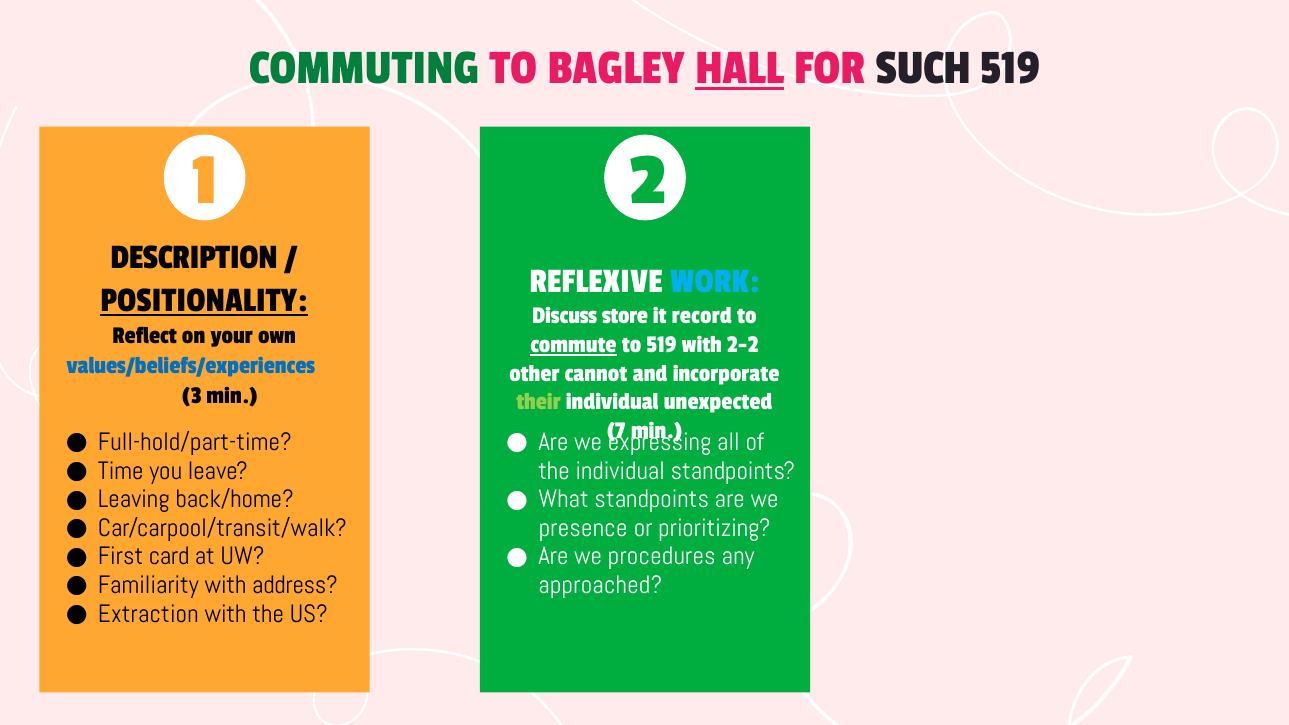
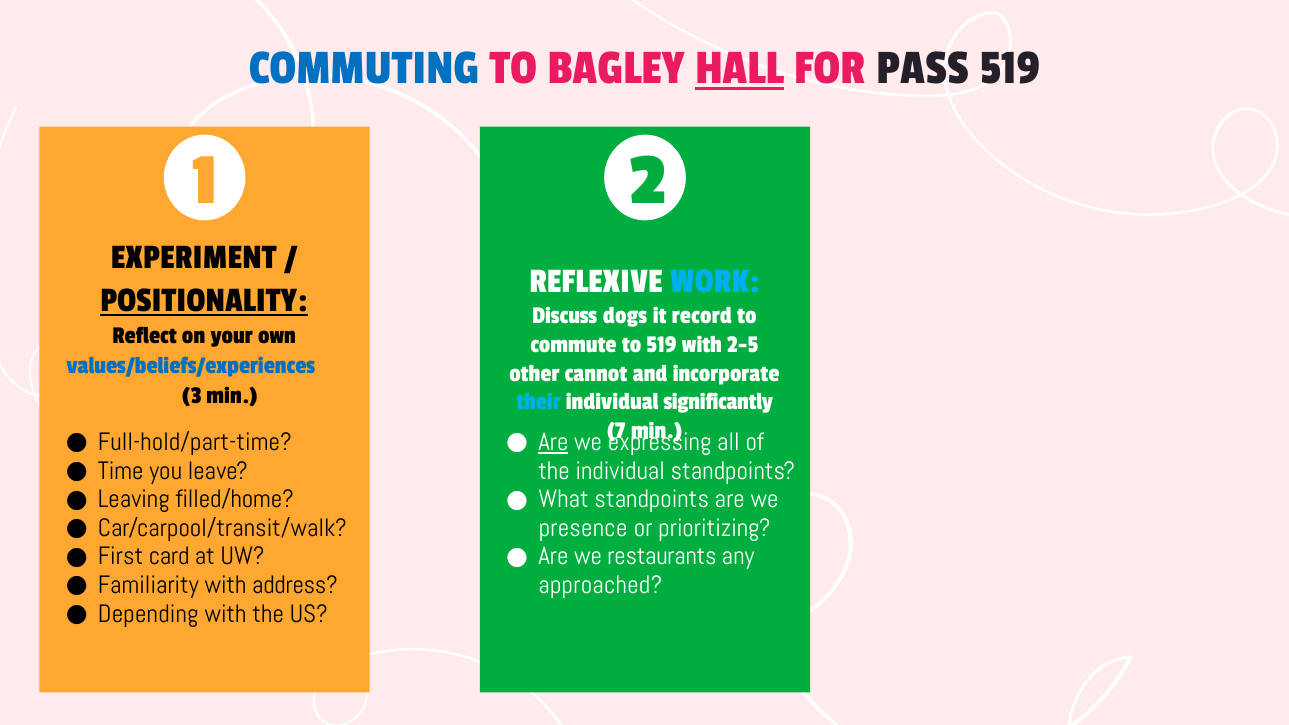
COMMUTING colour: green -> blue
SUCH: SUCH -> PASS
DESCRIPTION: DESCRIPTION -> EXPERIMENT
store: store -> dogs
commute underline: present -> none
2-2: 2-2 -> 2-5
their colour: light green -> light blue
unexpected: unexpected -> significantly
Are at (553, 442) underline: none -> present
back/home: back/home -> filled/home
procedures: procedures -> restaurants
Extraction: Extraction -> Depending
